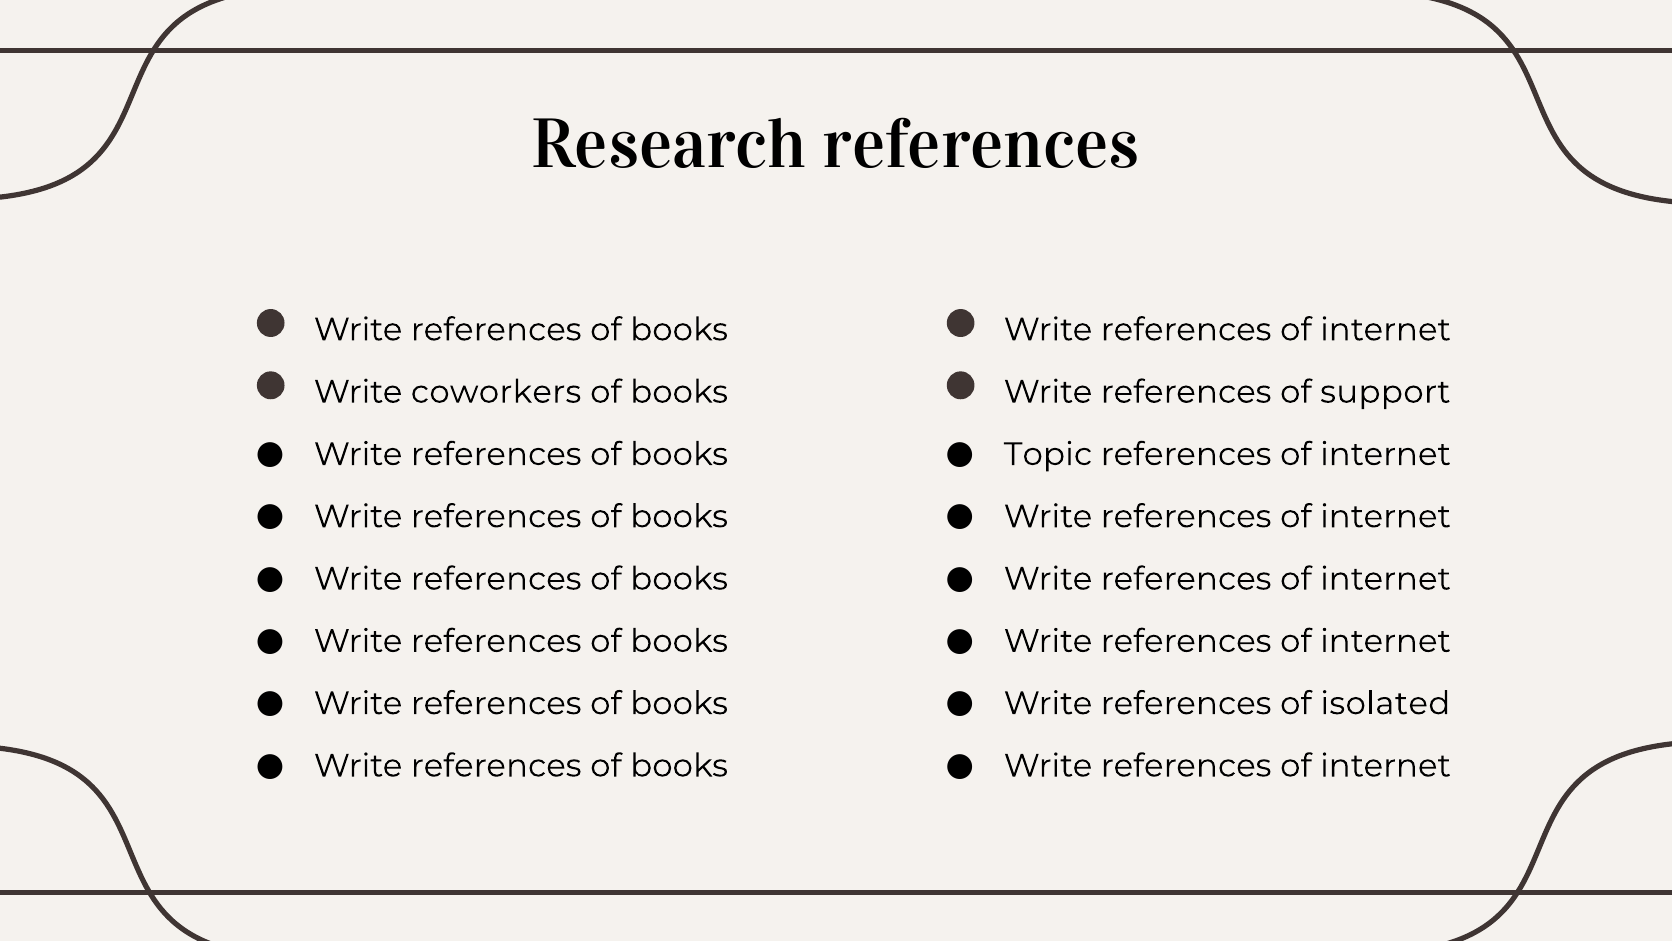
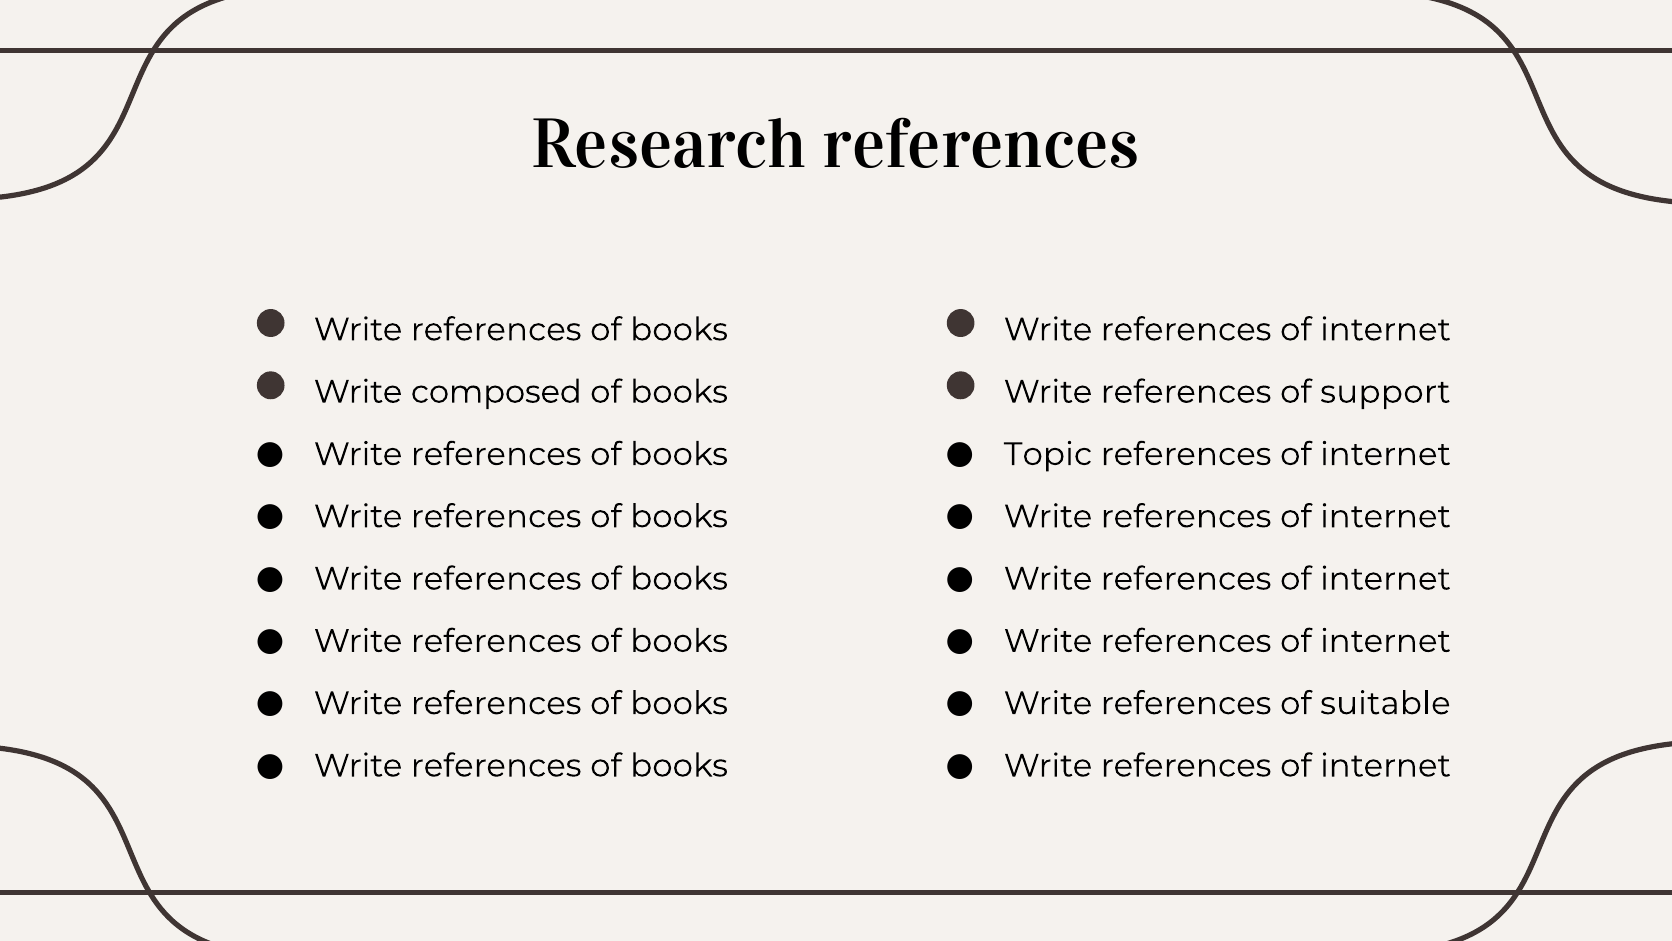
coworkers: coworkers -> composed
isolated: isolated -> suitable
